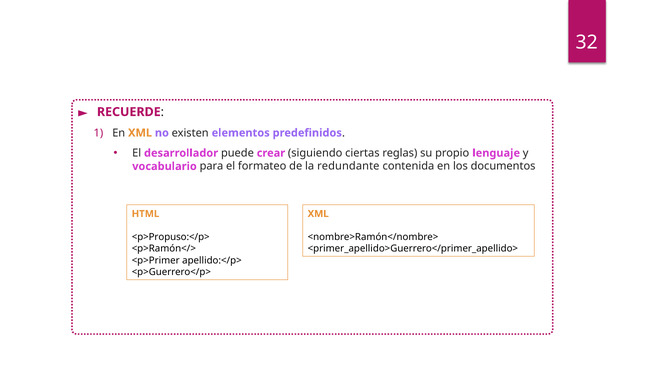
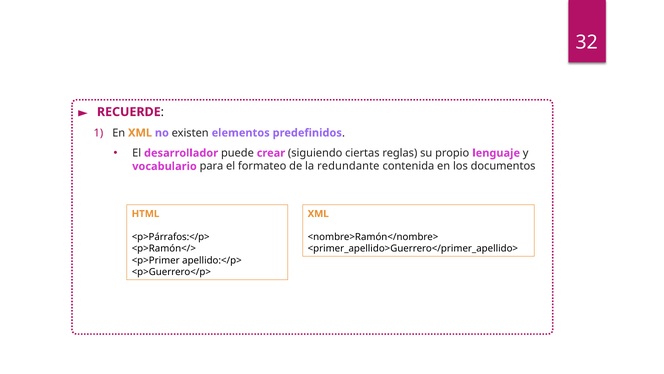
<p>Propuso:</p>: <p>Propuso:</p> -> <p>Párrafos:</p>
